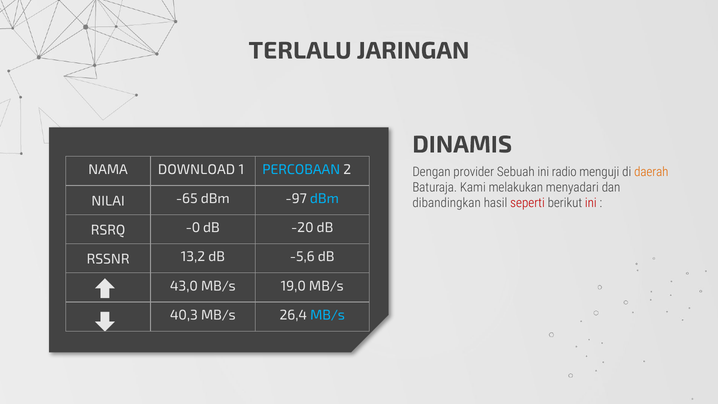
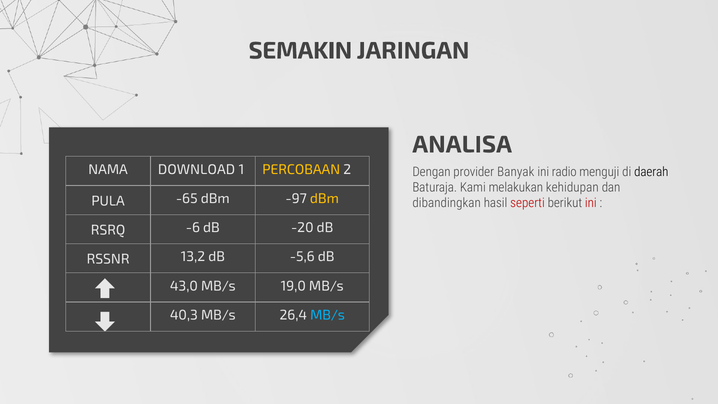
TERLALU: TERLALU -> SEMAKIN
DINAMIS: DINAMIS -> ANALISA
PERCOBAAN colour: light blue -> yellow
Sebuah: Sebuah -> Banyak
daerah colour: orange -> black
menyadari: menyadari -> kehidupan
NILAI: NILAI -> PULA
dBm at (324, 198) colour: light blue -> yellow
-0: -0 -> -6
